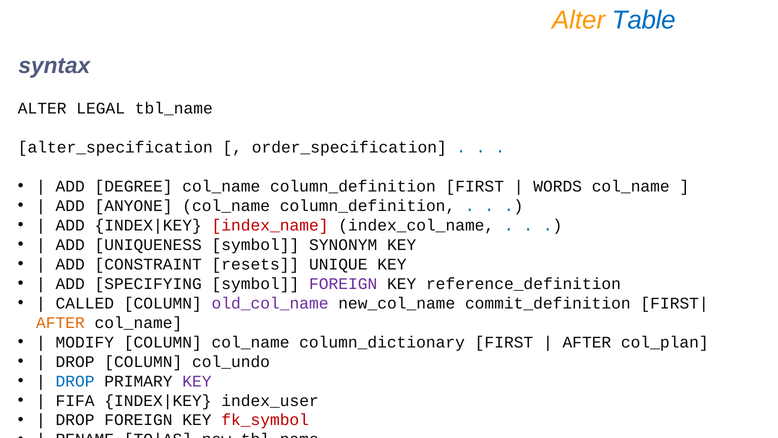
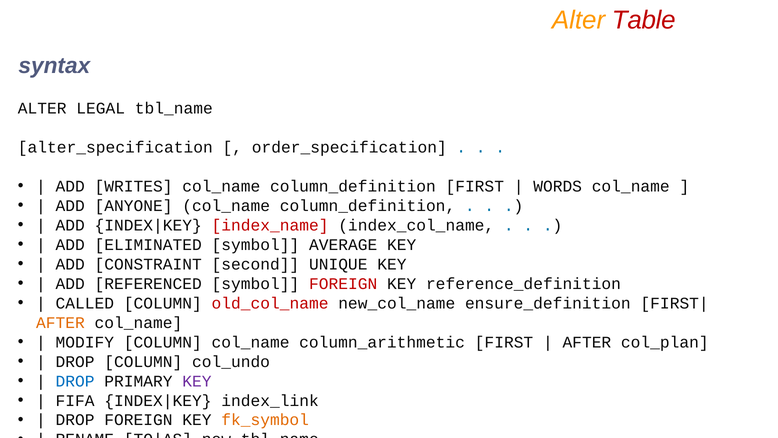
Table colour: blue -> red
DEGREE: DEGREE -> WRITES
UNIQUENESS: UNIQUENESS -> ELIMINATED
SYNONYM: SYNONYM -> AVERAGE
resets: resets -> second
SPECIFYING: SPECIFYING -> REFERENCED
FOREIGN at (343, 284) colour: purple -> red
old_col_name colour: purple -> red
commit_definition: commit_definition -> ensure_definition
column_dictionary: column_dictionary -> column_arithmetic
index_user: index_user -> index_link
fk_symbol colour: red -> orange
